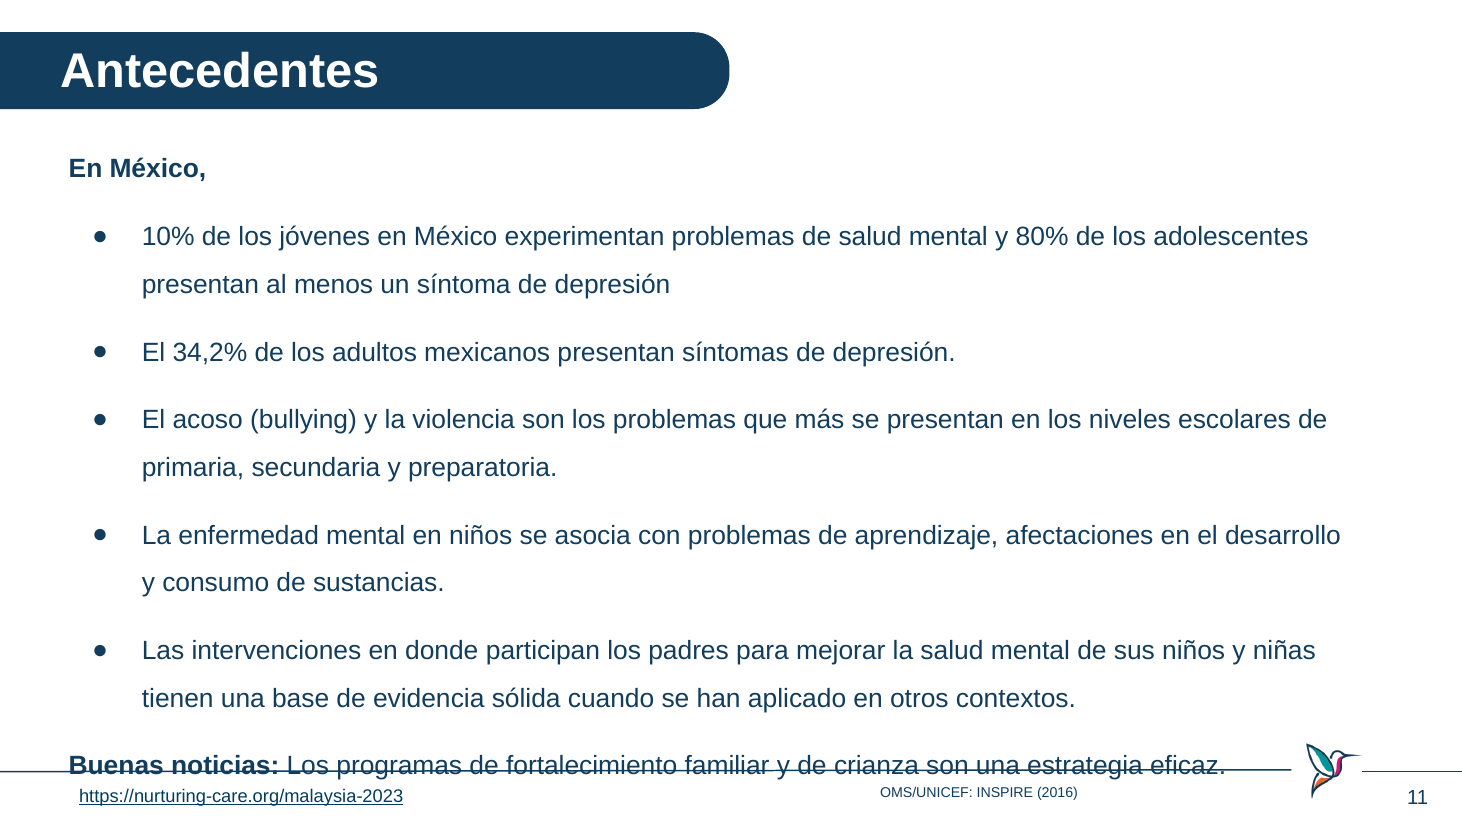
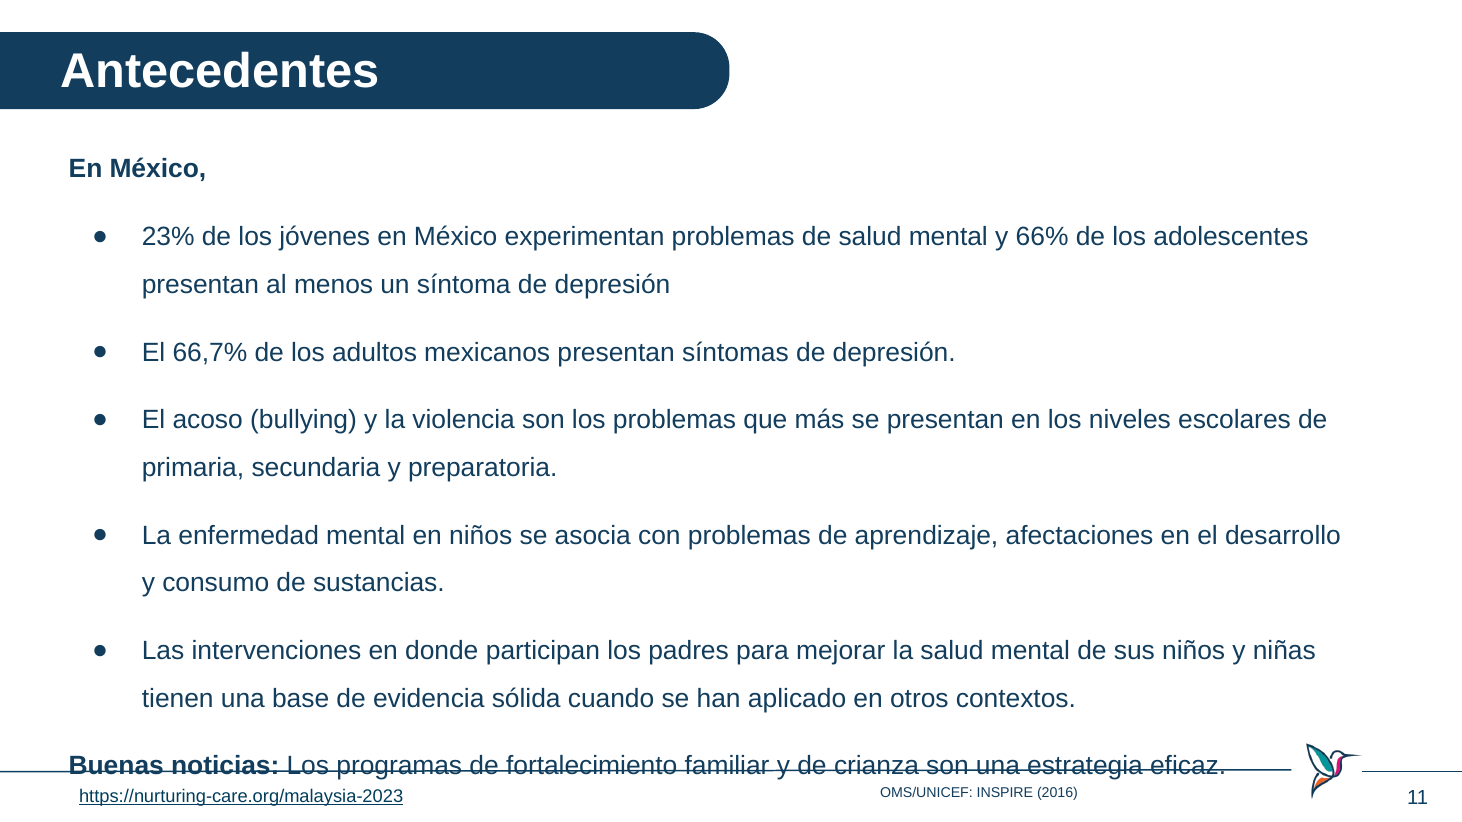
10%: 10% -> 23%
80%: 80% -> 66%
34,2%: 34,2% -> 66,7%
